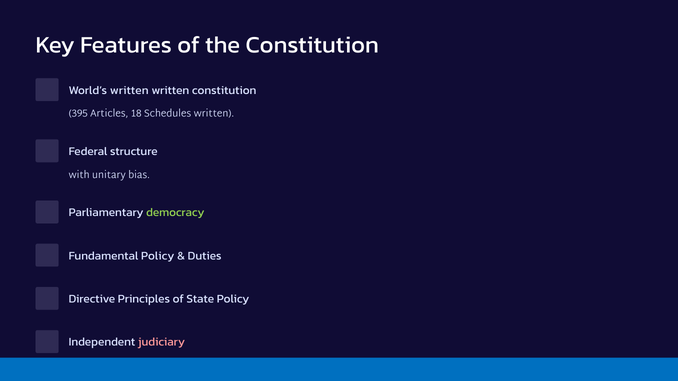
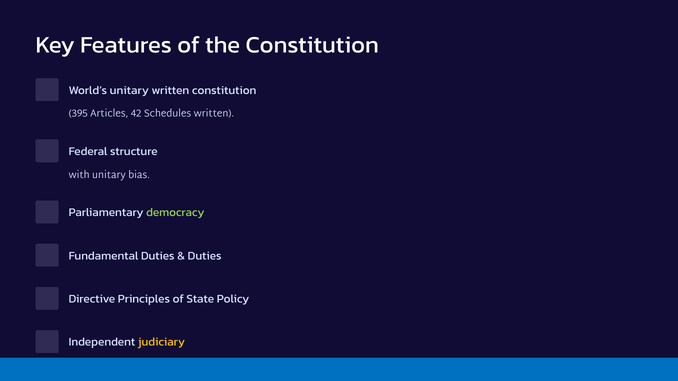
World’s written: written -> unitary
18: 18 -> 42
Fundamental Policy: Policy -> Duties
judiciary colour: pink -> yellow
